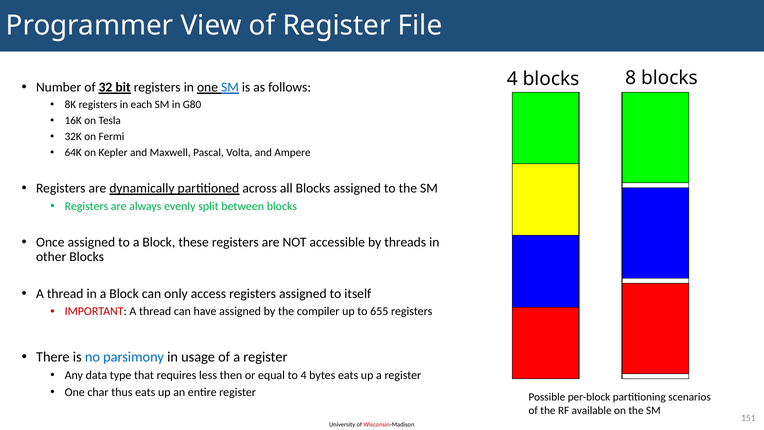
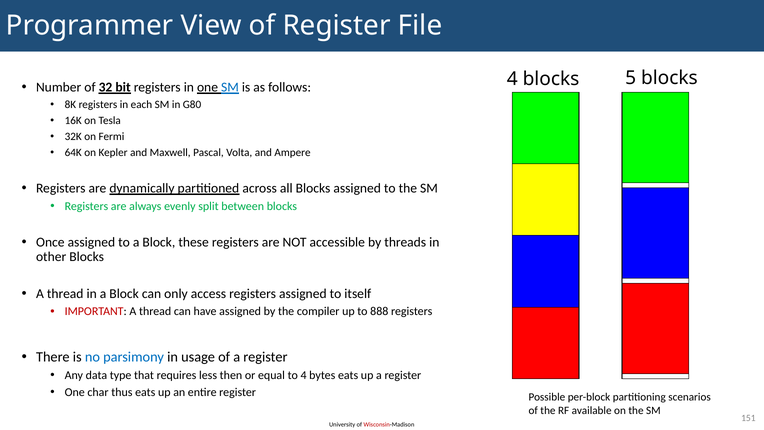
8: 8 -> 5
655: 655 -> 888
